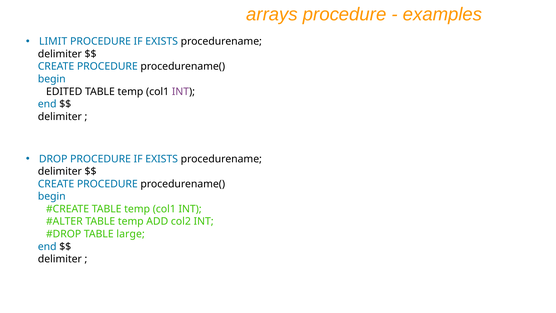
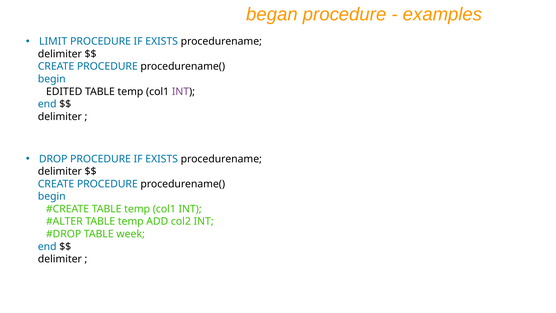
arrays: arrays -> began
large: large -> week
